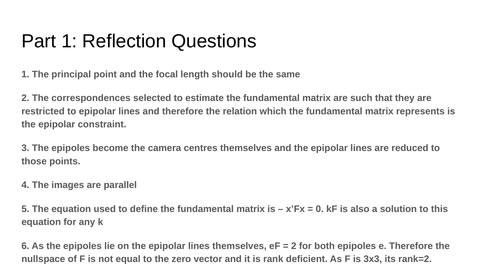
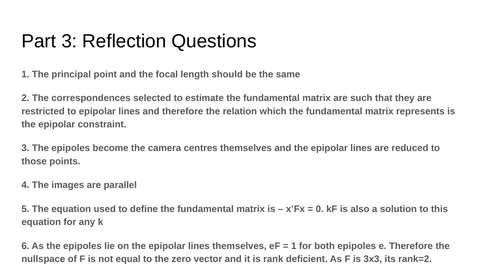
Part 1: 1 -> 3
2 at (294, 246): 2 -> 1
